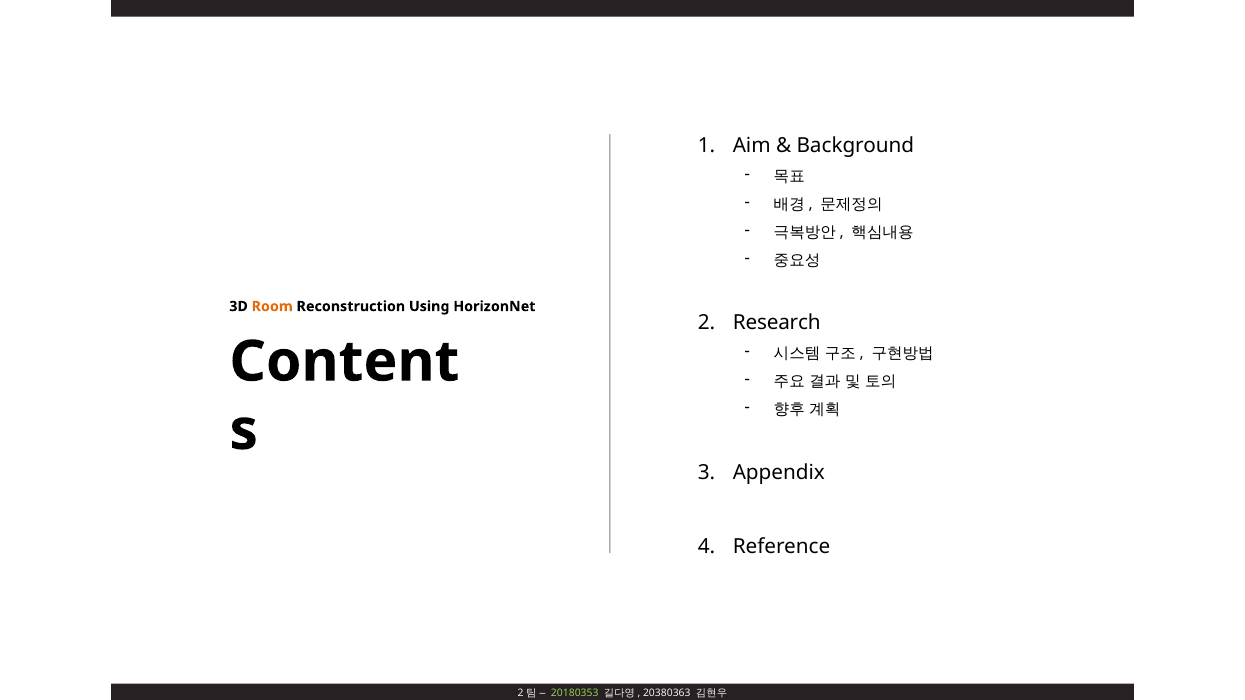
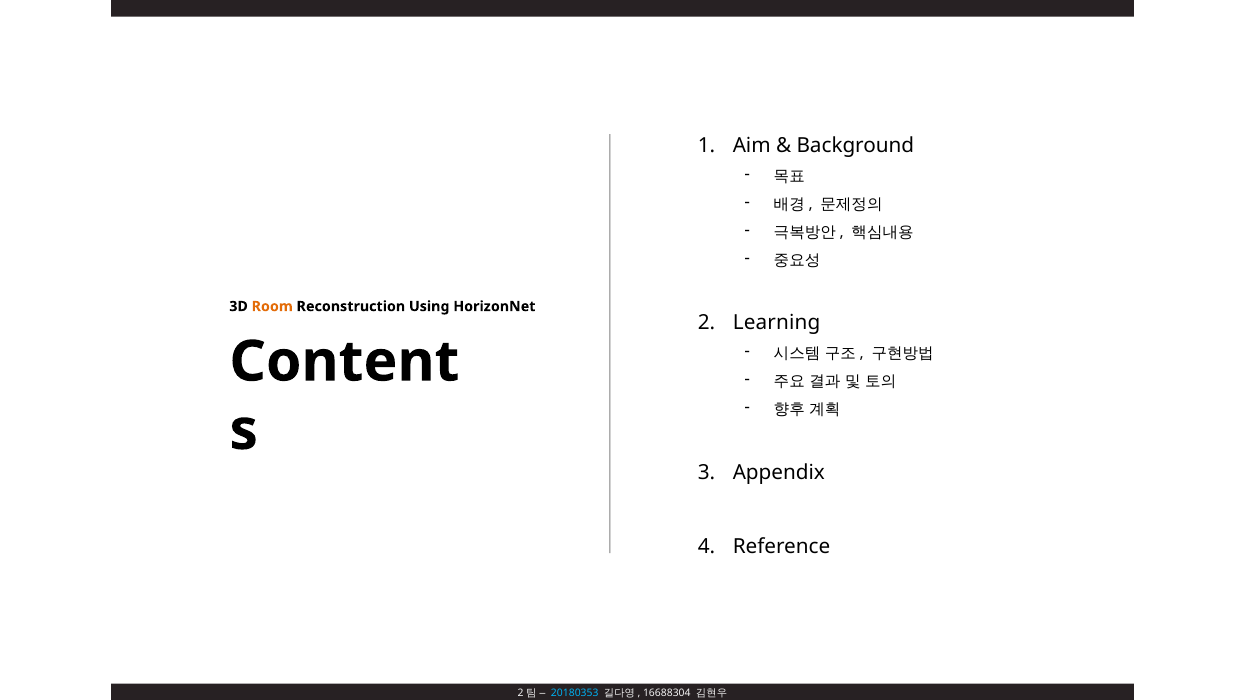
Research: Research -> Learning
20180353 colour: light green -> light blue
20380363: 20380363 -> 16688304
